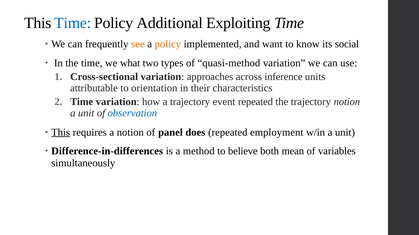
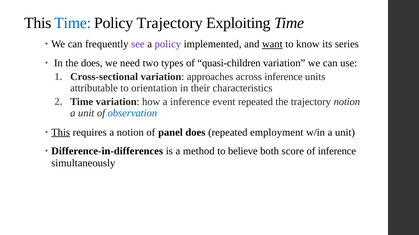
Policy Additional: Additional -> Trajectory
see colour: orange -> purple
policy at (168, 44) colour: orange -> purple
want underline: none -> present
social: social -> series
the time: time -> does
what: what -> need
quasi-method: quasi-method -> quasi-children
a trajectory: trajectory -> inference
mean: mean -> score
of variables: variables -> inference
